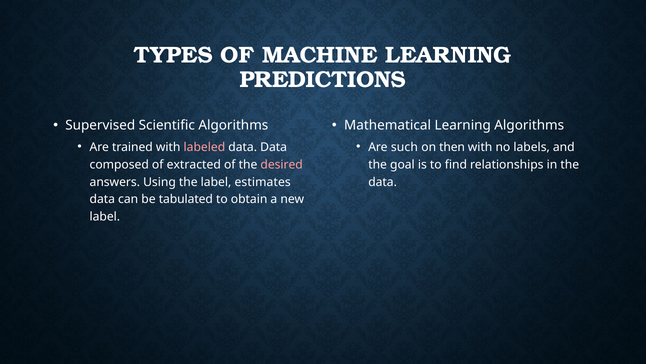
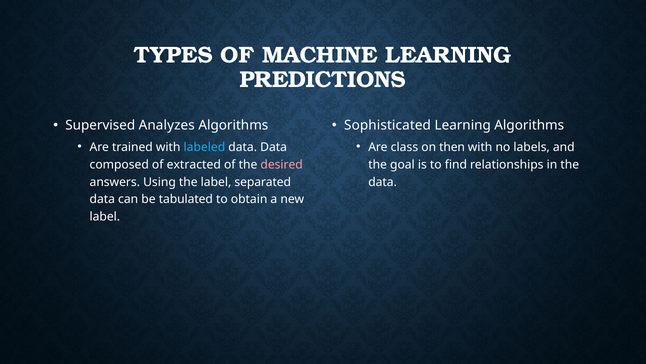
Scientific: Scientific -> Analyzes
Mathematical: Mathematical -> Sophisticated
labeled colour: pink -> light blue
such: such -> class
estimates: estimates -> separated
